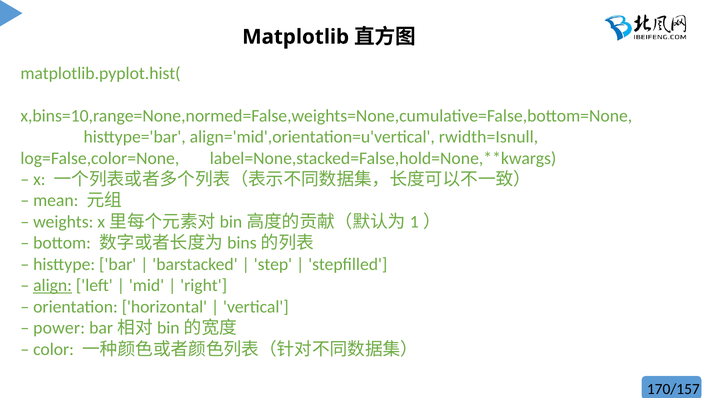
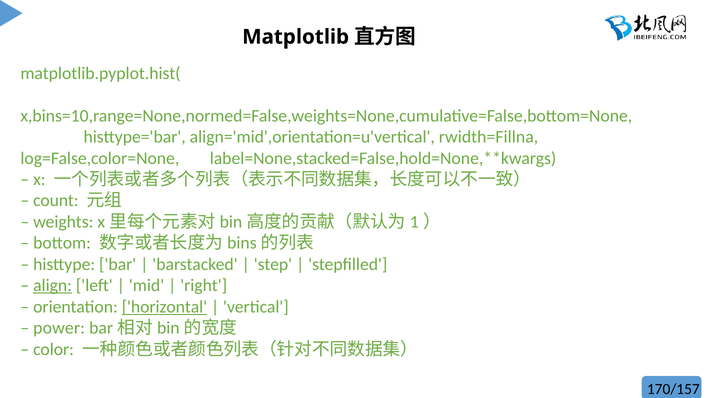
rwidth=Isnull: rwidth=Isnull -> rwidth=Fillna
mean: mean -> count
horizontal underline: none -> present
